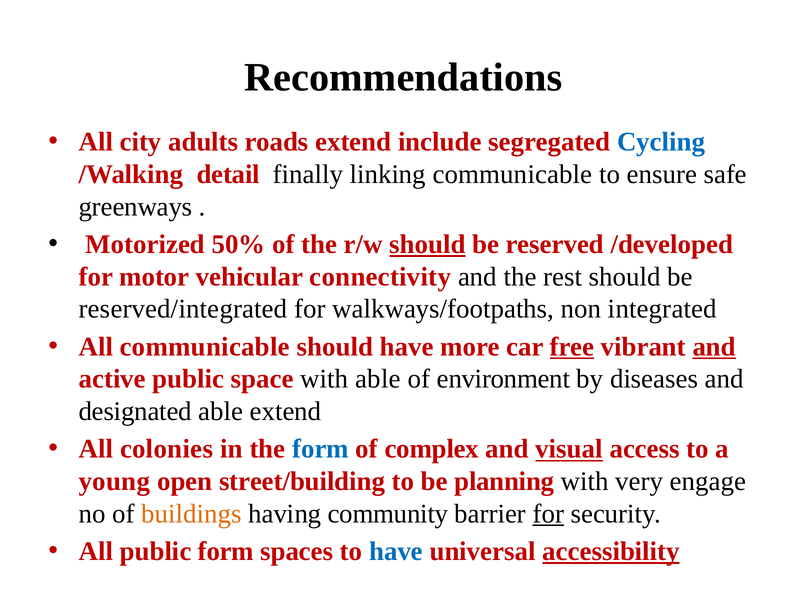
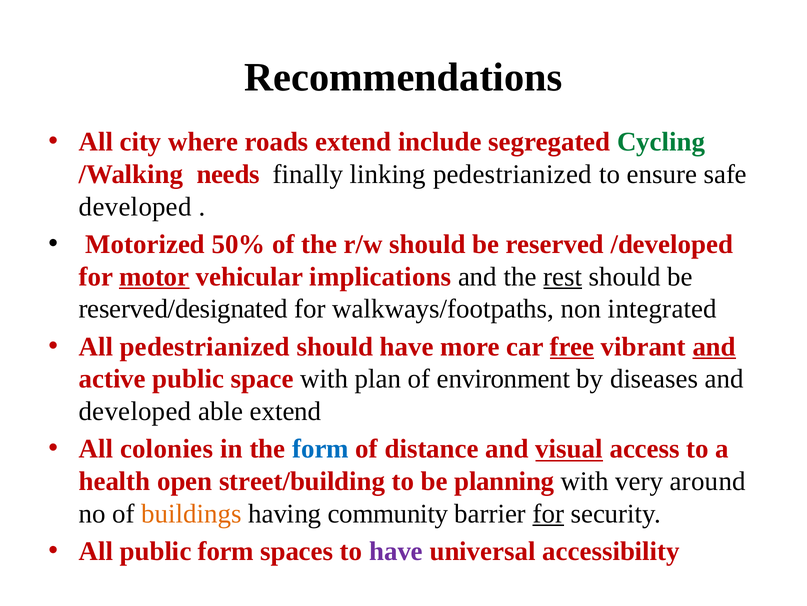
adults: adults -> where
Cycling colour: blue -> green
detail: detail -> needs
linking communicable: communicable -> pedestrianized
greenways at (135, 206): greenways -> developed
should at (427, 244) underline: present -> none
motor underline: none -> present
connectivity: connectivity -> implications
rest underline: none -> present
reserved/integrated: reserved/integrated -> reserved/designated
All communicable: communicable -> pedestrianized
with able: able -> plan
designated at (135, 411): designated -> developed
complex: complex -> distance
young: young -> health
engage: engage -> around
have at (396, 551) colour: blue -> purple
accessibility underline: present -> none
